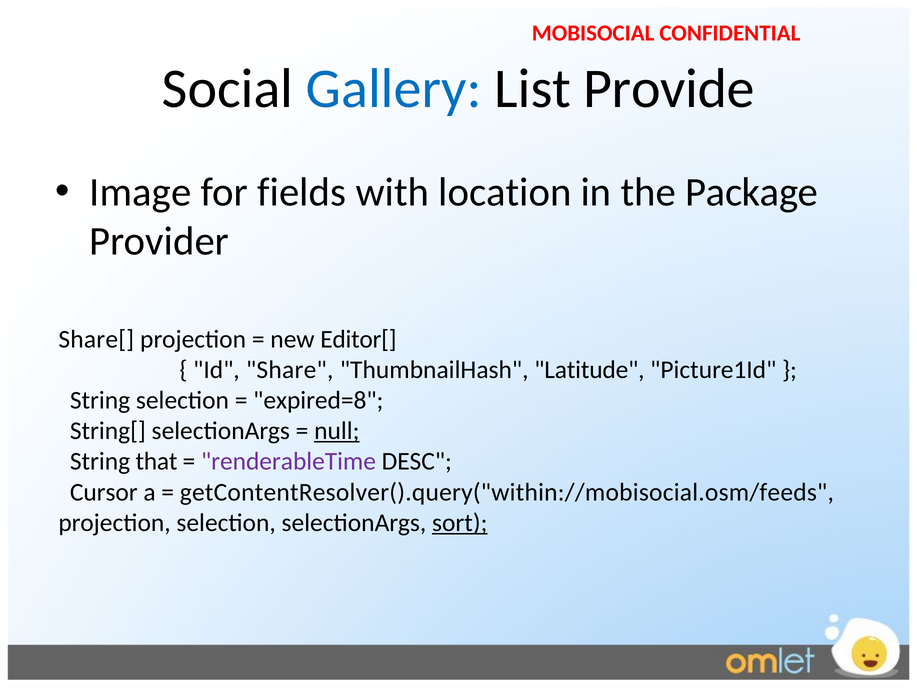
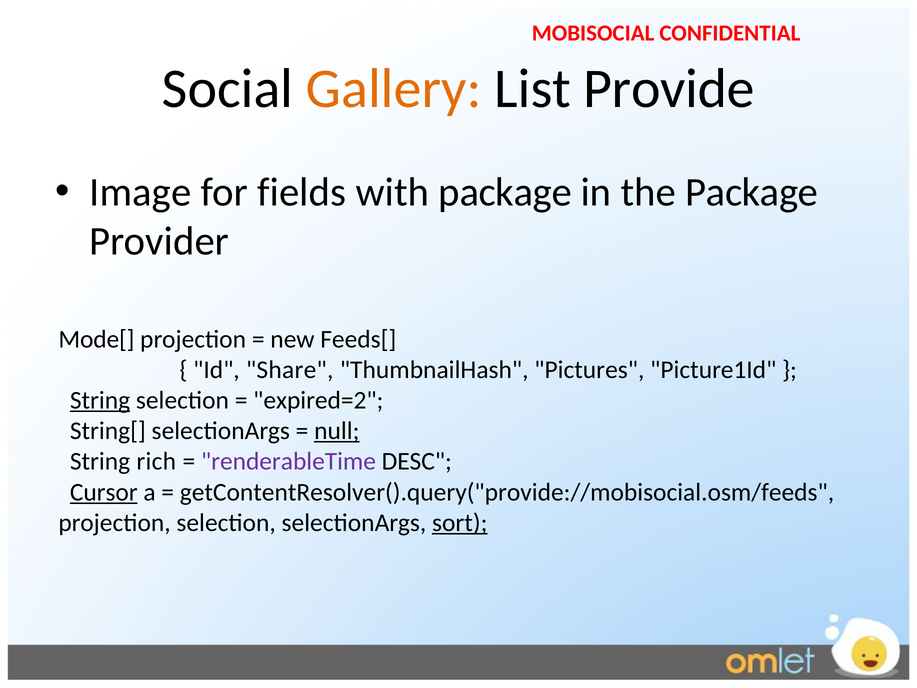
Gallery colour: blue -> orange
with location: location -> package
Share[: Share[ -> Mode[
Editor[: Editor[ -> Feeds[
Latitude: Latitude -> Pictures
String at (100, 400) underline: none -> present
expired=8: expired=8 -> expired=2
that: that -> rich
Cursor underline: none -> present
getContentResolver().query("within://mobisocial.osm/feeds: getContentResolver().query("within://mobisocial.osm/feeds -> getContentResolver().query("provide://mobisocial.osm/feeds
